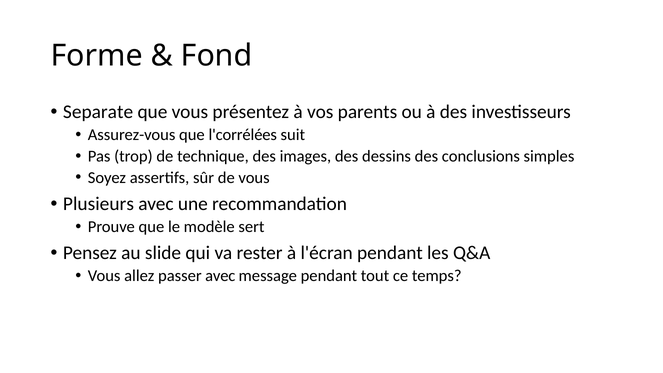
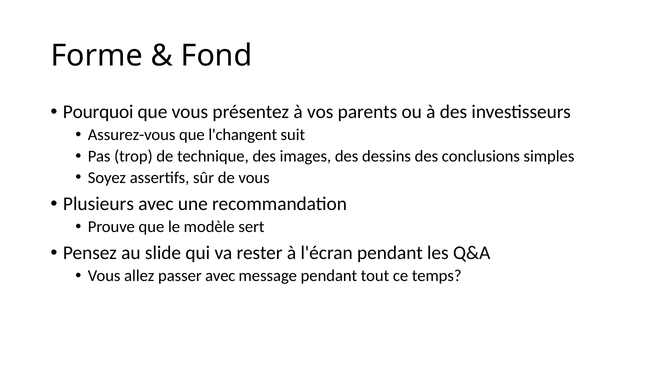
Separate: Separate -> Pourquoi
l'corrélées: l'corrélées -> l'changent
